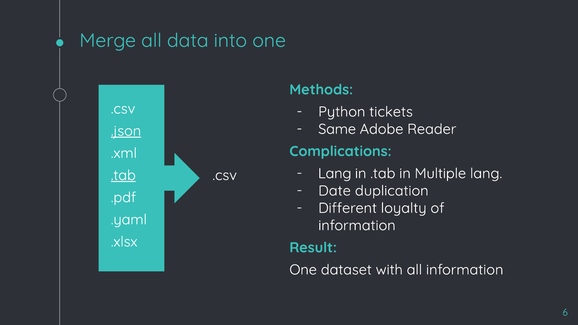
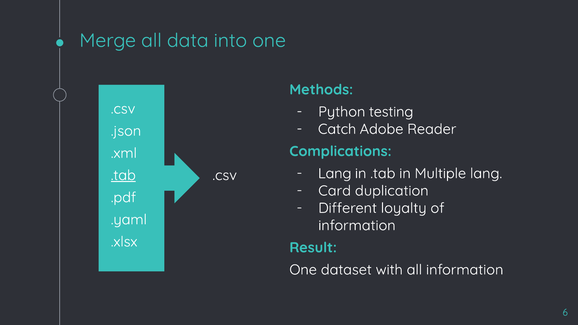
tickets: tickets -> testing
Same: Same -> Catch
.json underline: present -> none
Date: Date -> Card
